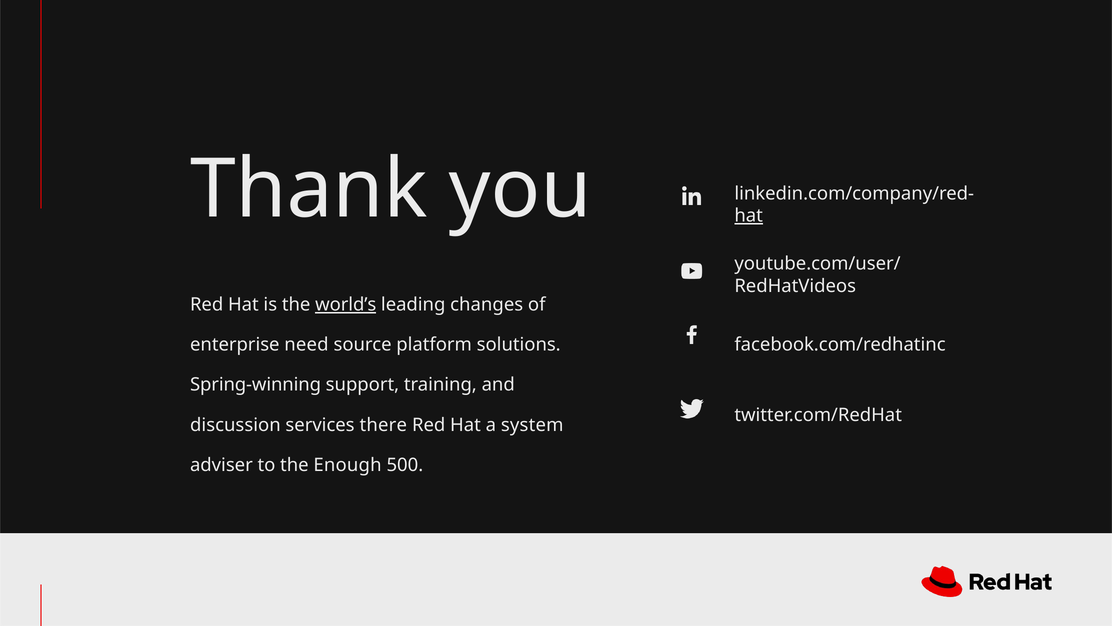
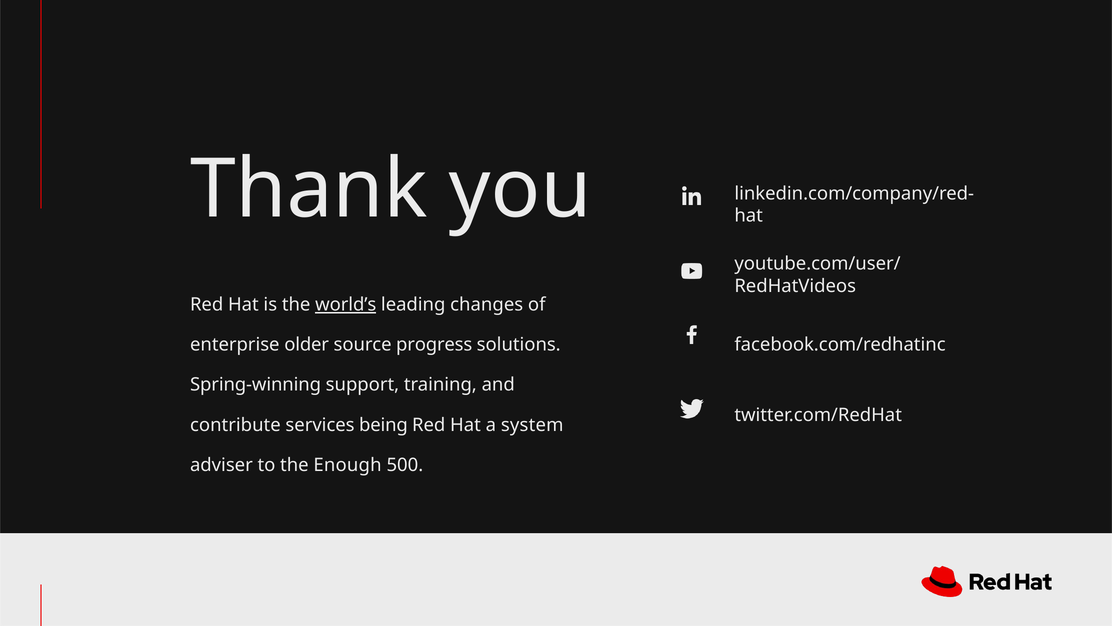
hat at (749, 216) underline: present -> none
need: need -> older
platform: platform -> progress
discussion: discussion -> contribute
there: there -> being
